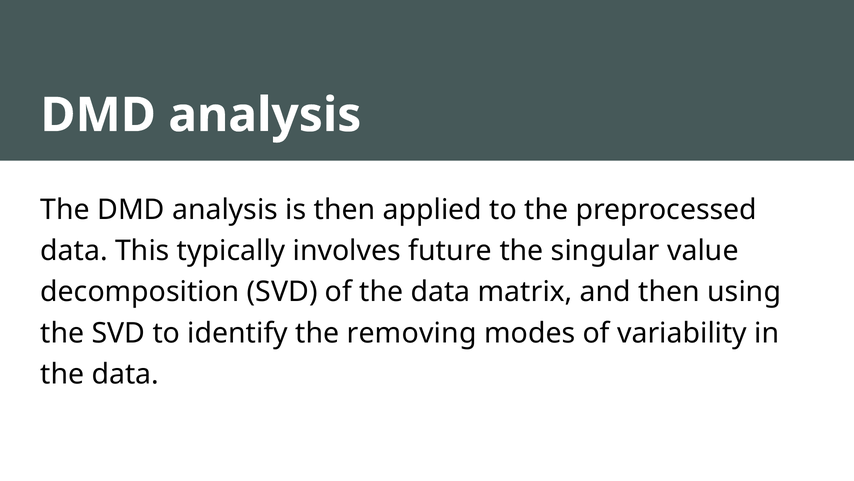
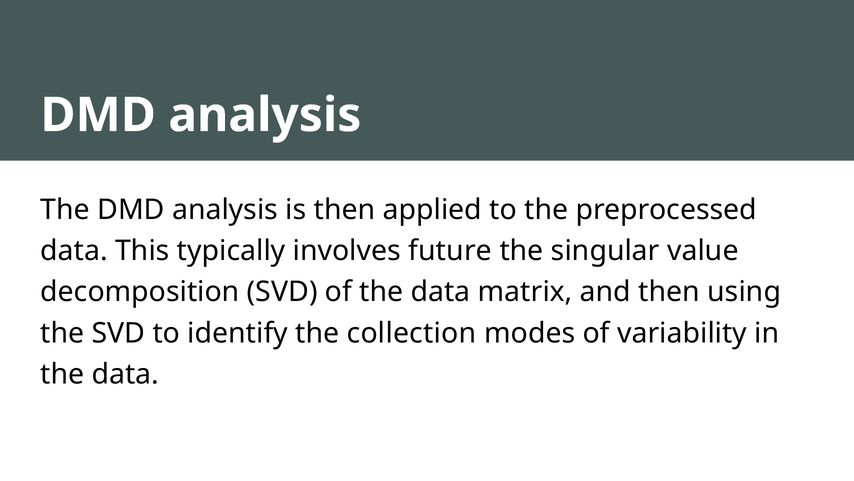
removing: removing -> collection
